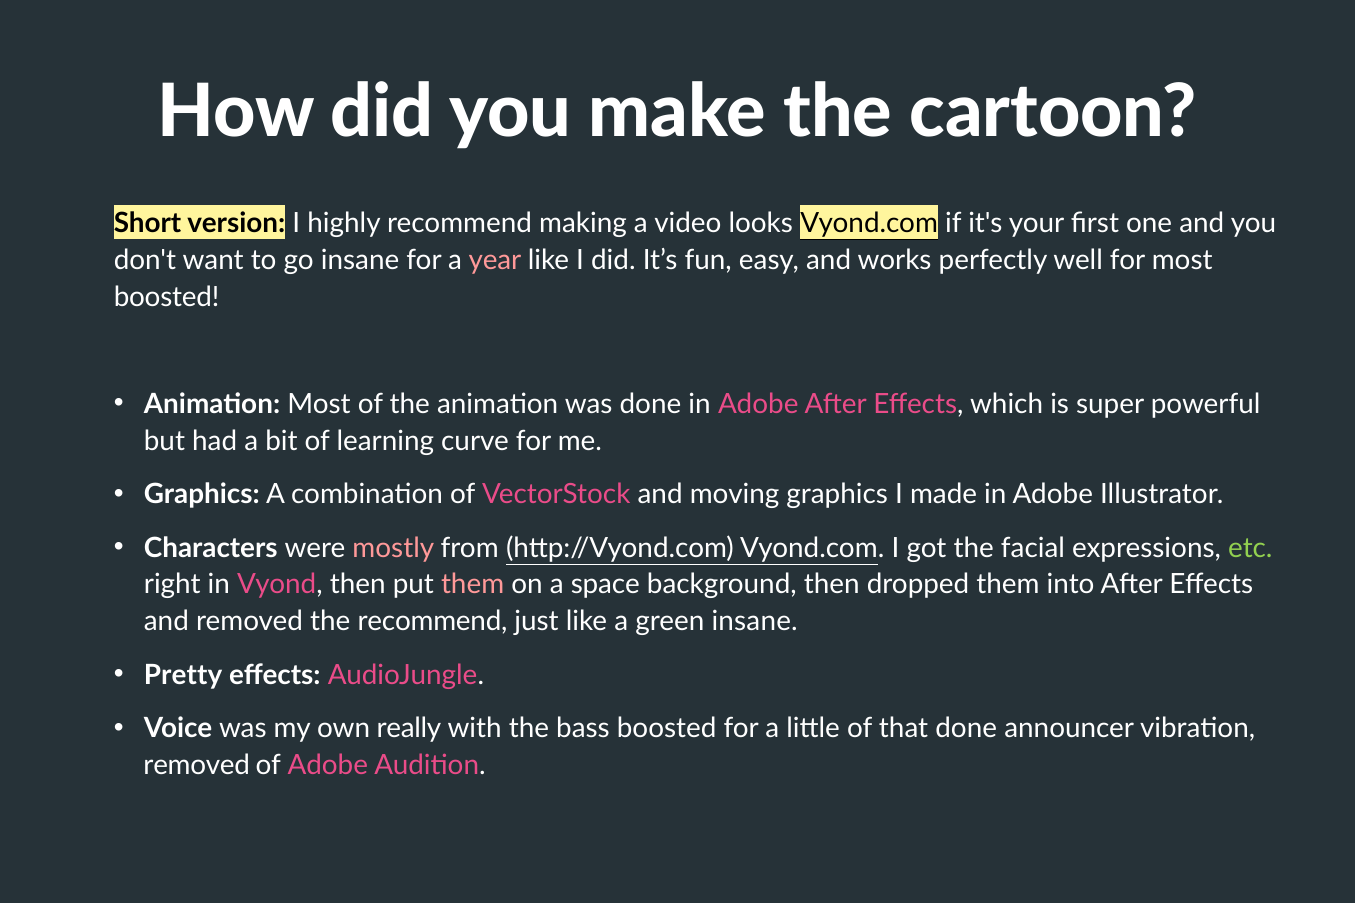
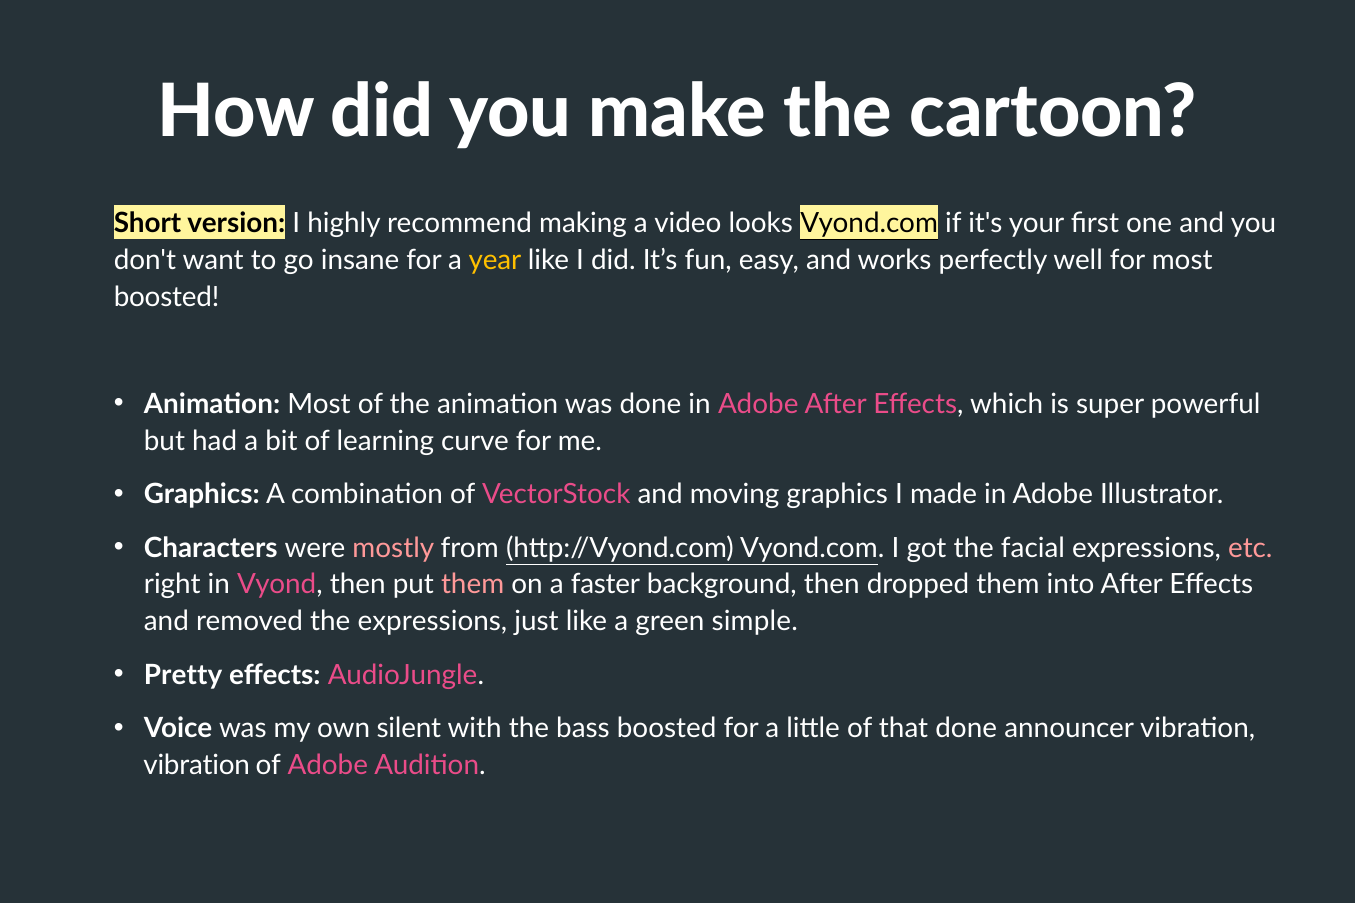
year colour: pink -> yellow
etc colour: light green -> pink
space: space -> faster
the recommend: recommend -> expressions
green insane: insane -> simple
really: really -> silent
removed at (197, 766): removed -> vibration
